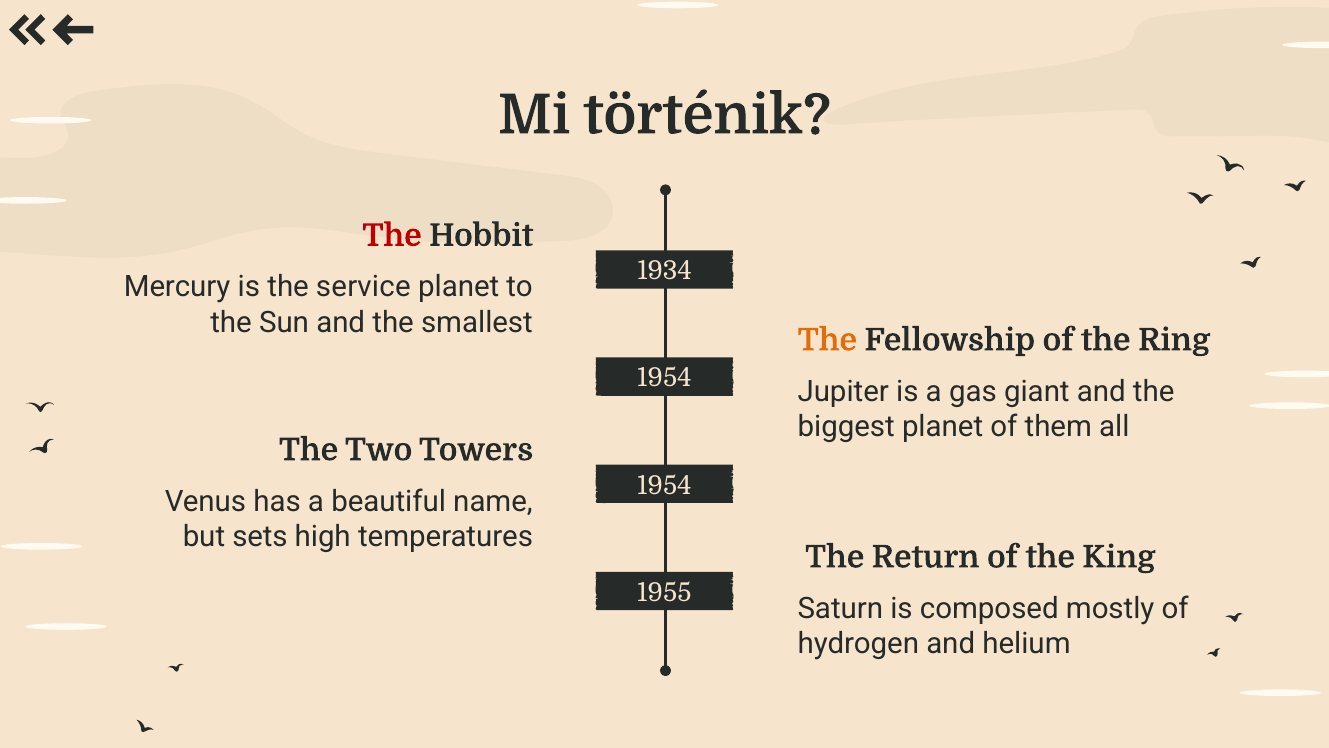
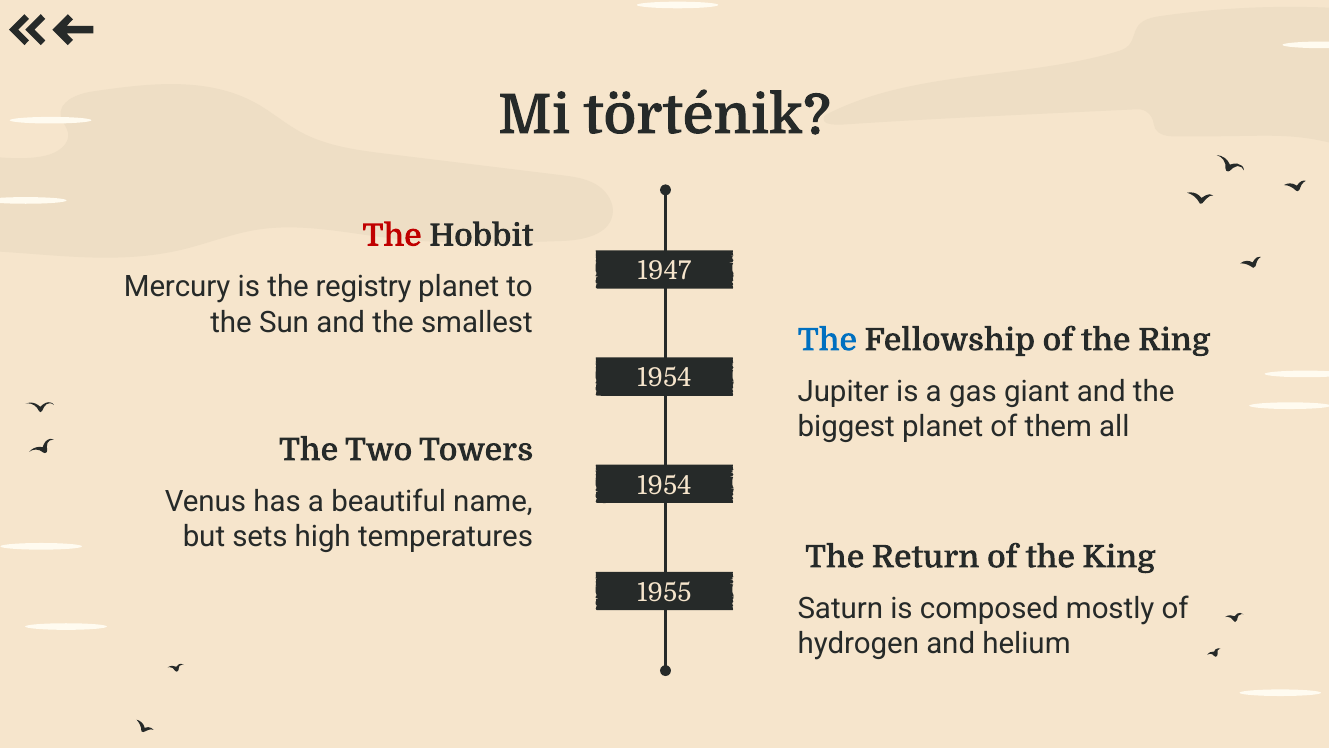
1934: 1934 -> 1947
service: service -> registry
The at (827, 340) colour: orange -> blue
